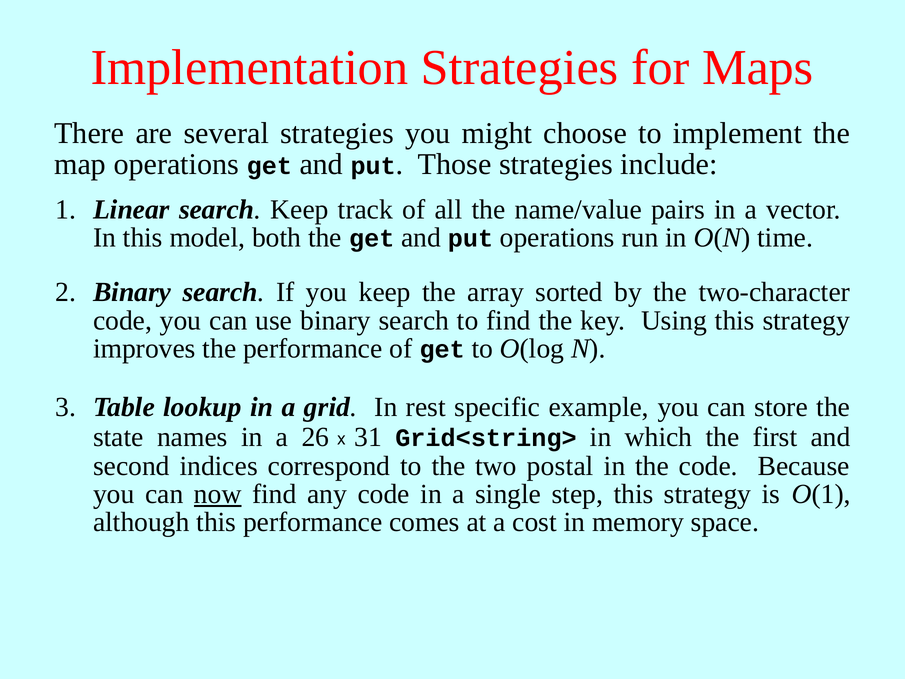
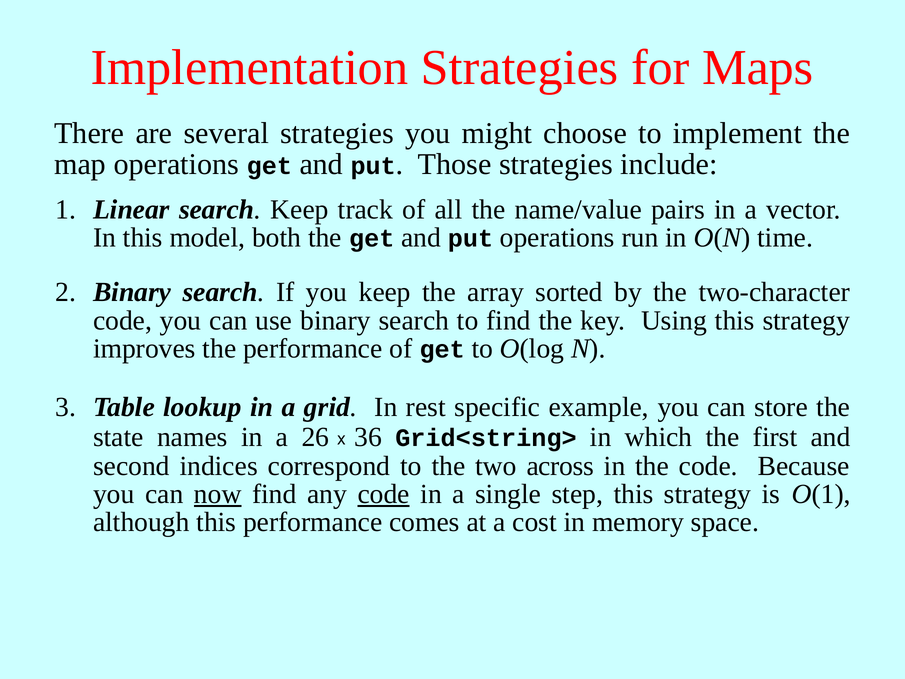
31: 31 -> 36
postal: postal -> across
code at (384, 494) underline: none -> present
